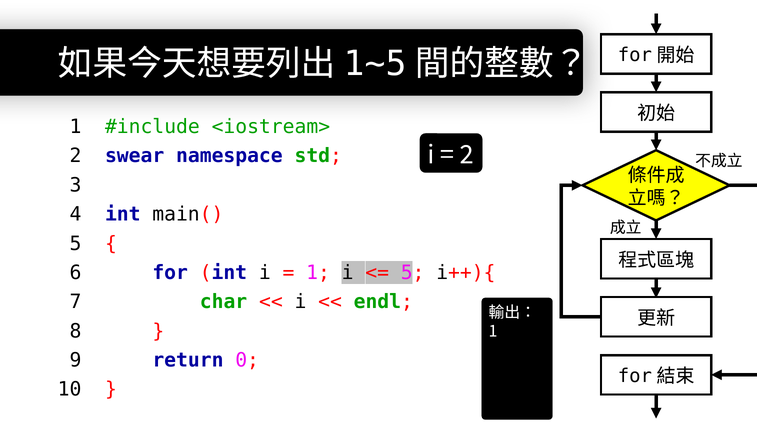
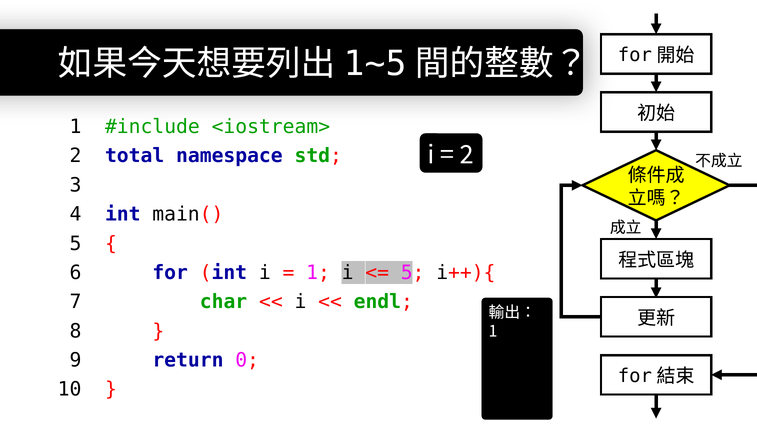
swear: swear -> total
